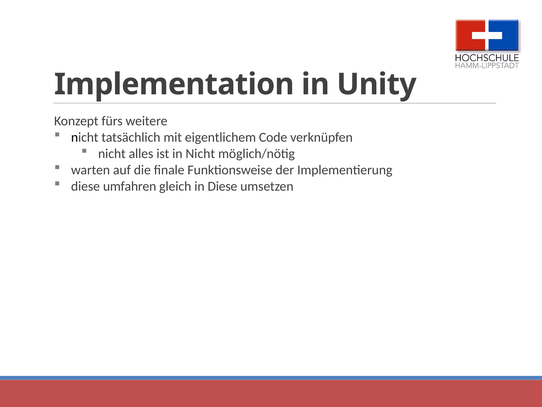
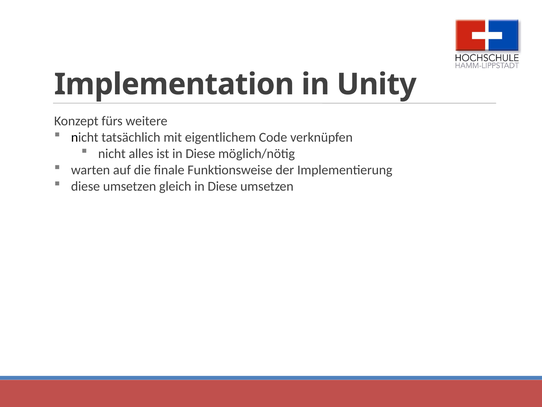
ist in Nicht: Nicht -> Diese
umfahren at (130, 186): umfahren -> umsetzen
